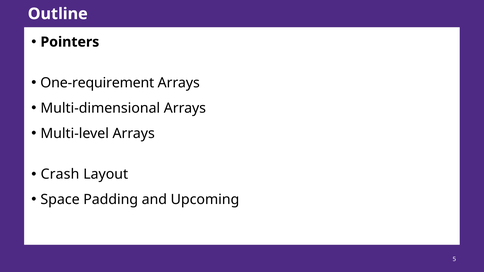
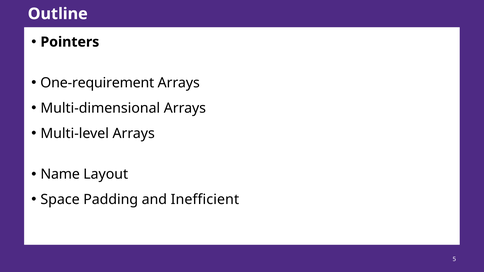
Crash: Crash -> Name
Upcoming: Upcoming -> Inefficient
